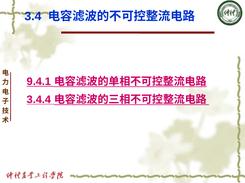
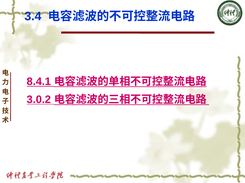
9.4.1: 9.4.1 -> 8.4.1
3.4.4: 3.4.4 -> 3.0.2
